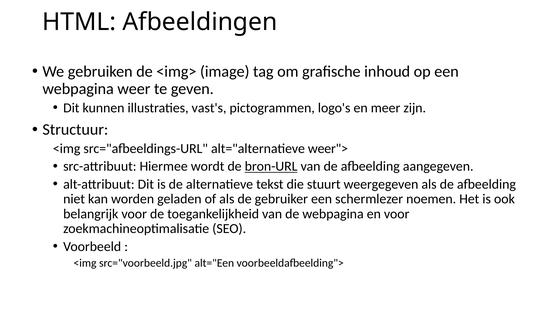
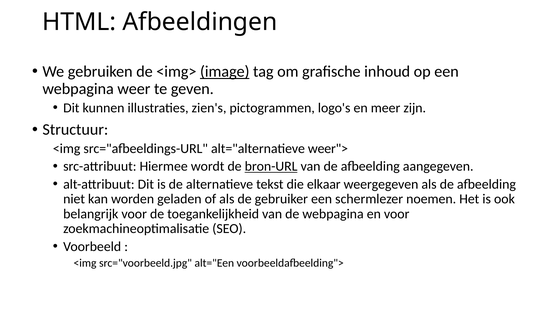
image underline: none -> present
vast's: vast's -> zien's
stuurt: stuurt -> elkaar
